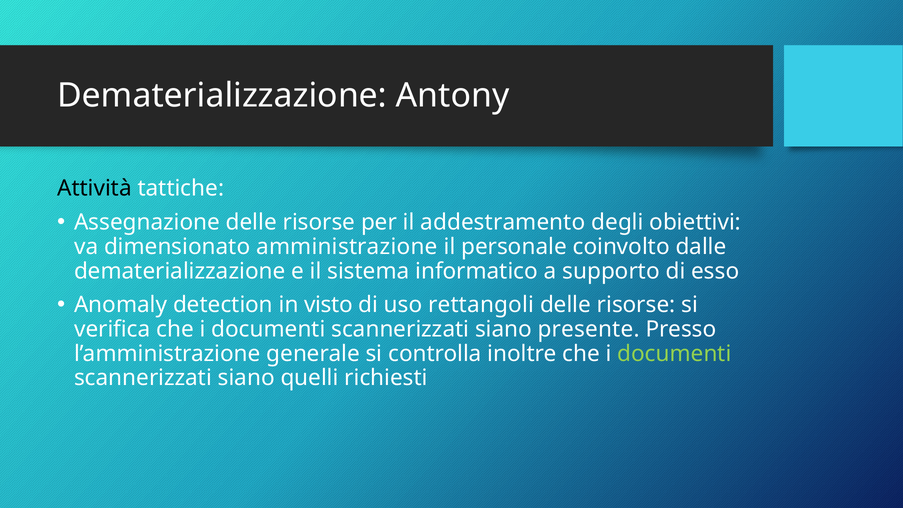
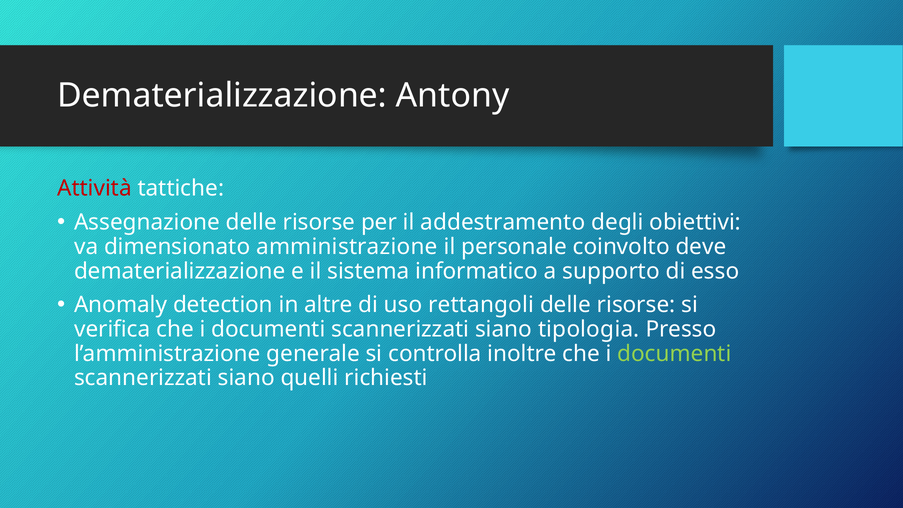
Attività colour: black -> red
dalle: dalle -> deve
visto: visto -> altre
presente: presente -> tipologia
